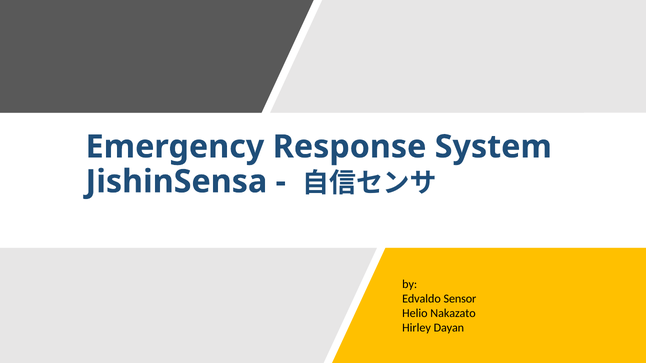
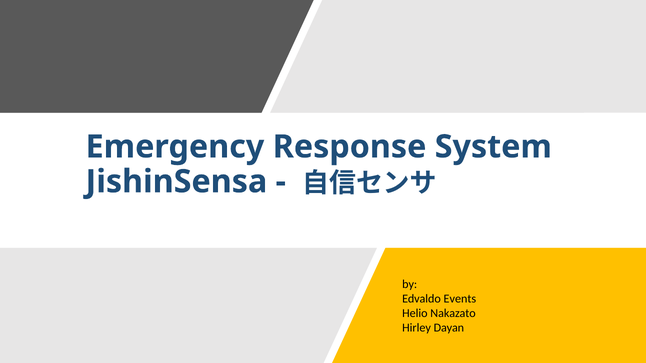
Sensor: Sensor -> Events
